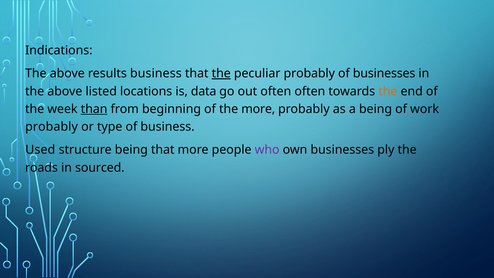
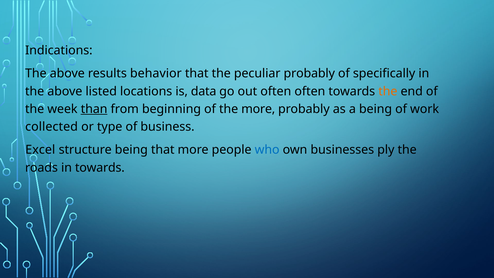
results business: business -> behavior
the at (221, 73) underline: present -> none
of businesses: businesses -> specifically
probably at (52, 127): probably -> collected
Used: Used -> Excel
who colour: purple -> blue
in sourced: sourced -> towards
